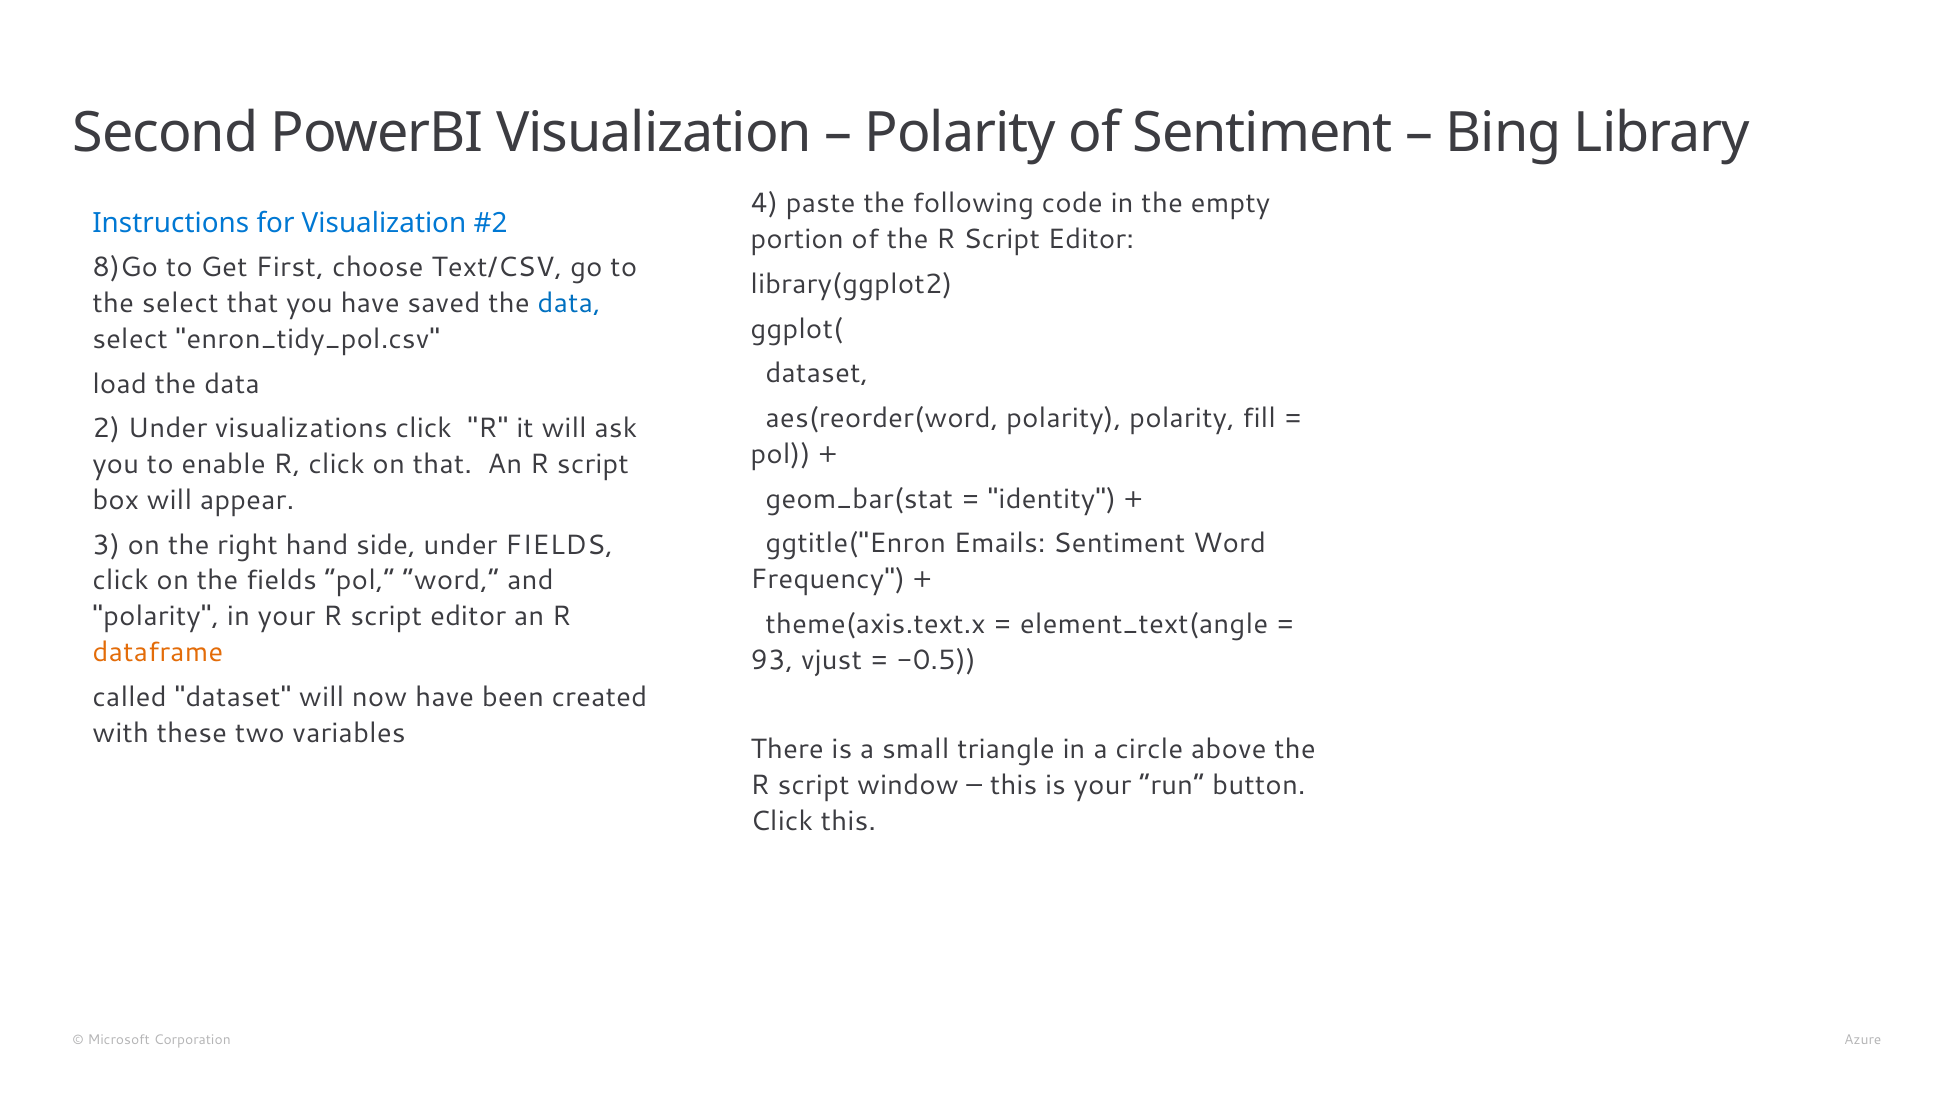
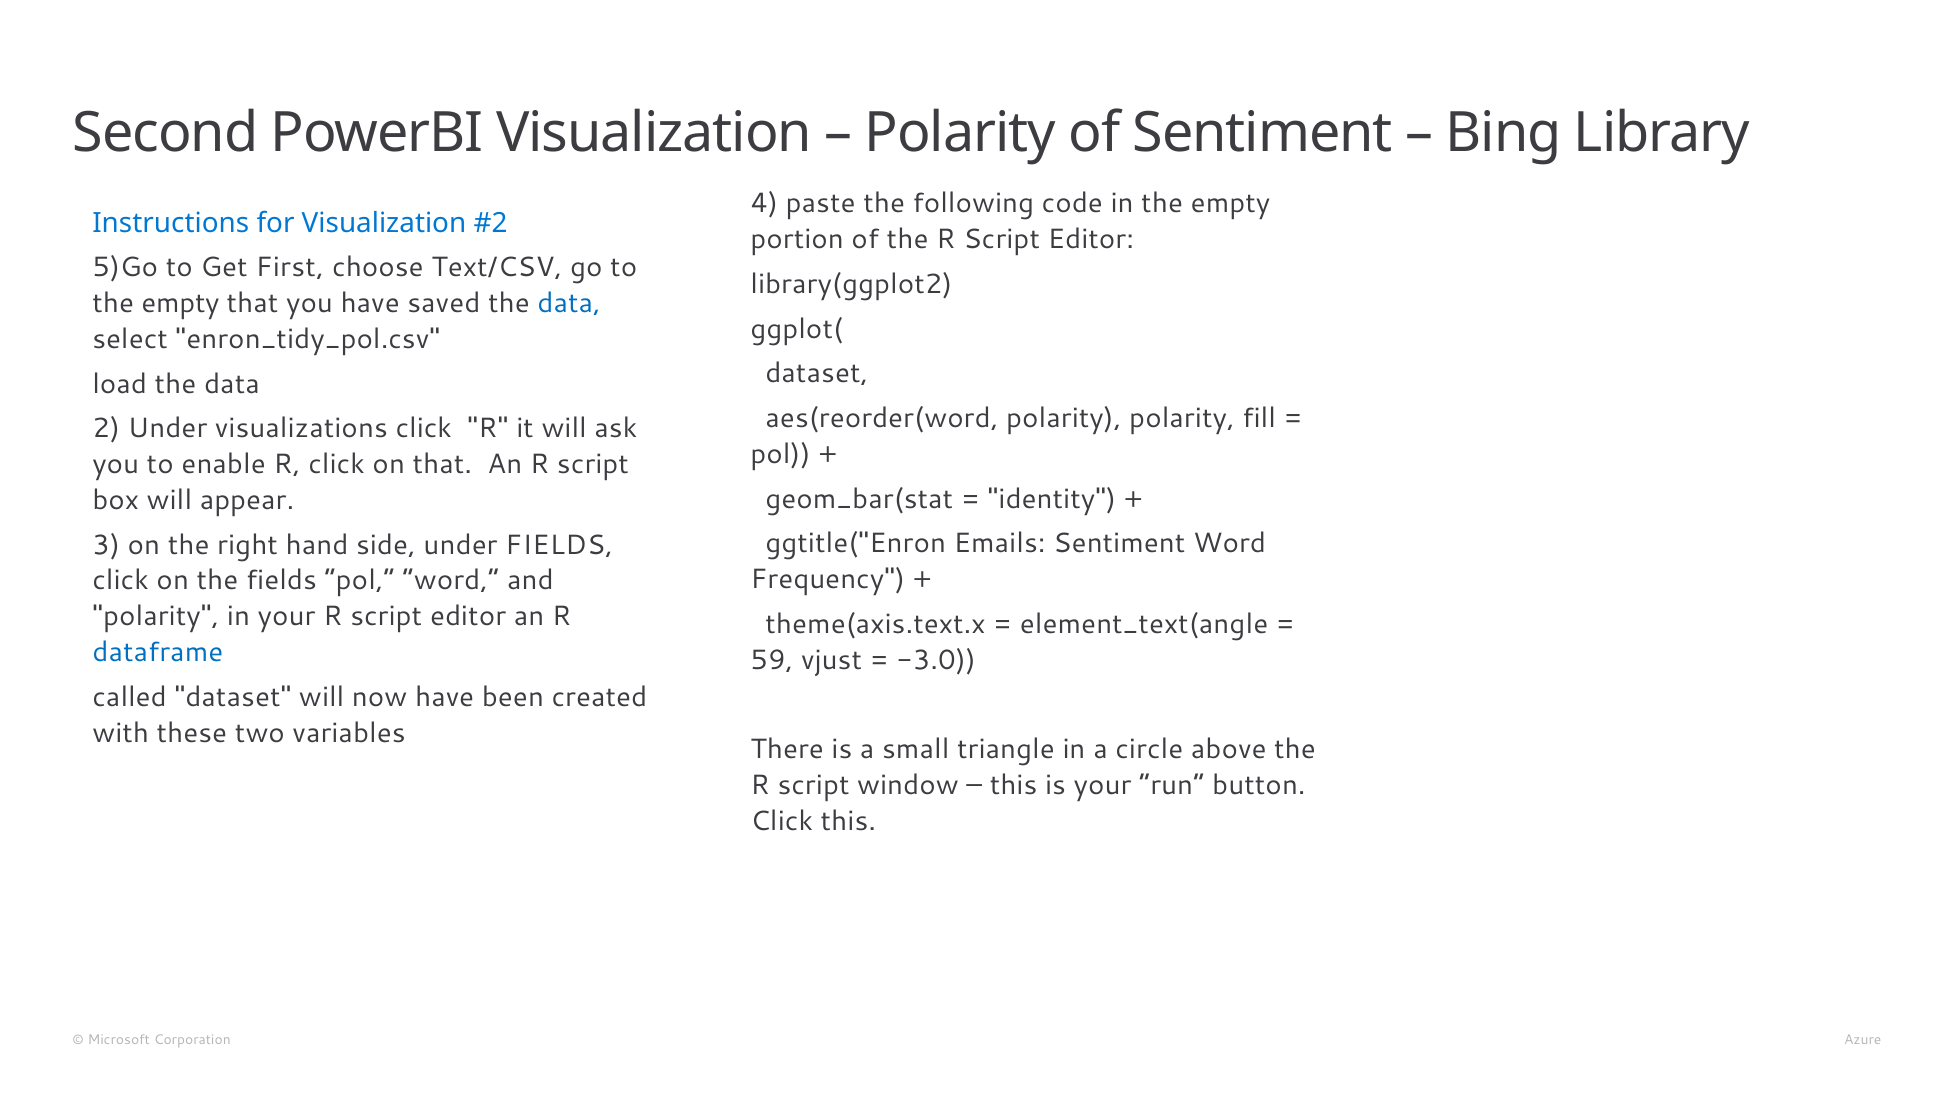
8)Go: 8)Go -> 5)Go
select at (180, 303): select -> empty
dataframe colour: orange -> blue
93: 93 -> 59
-0.5: -0.5 -> -3.0
